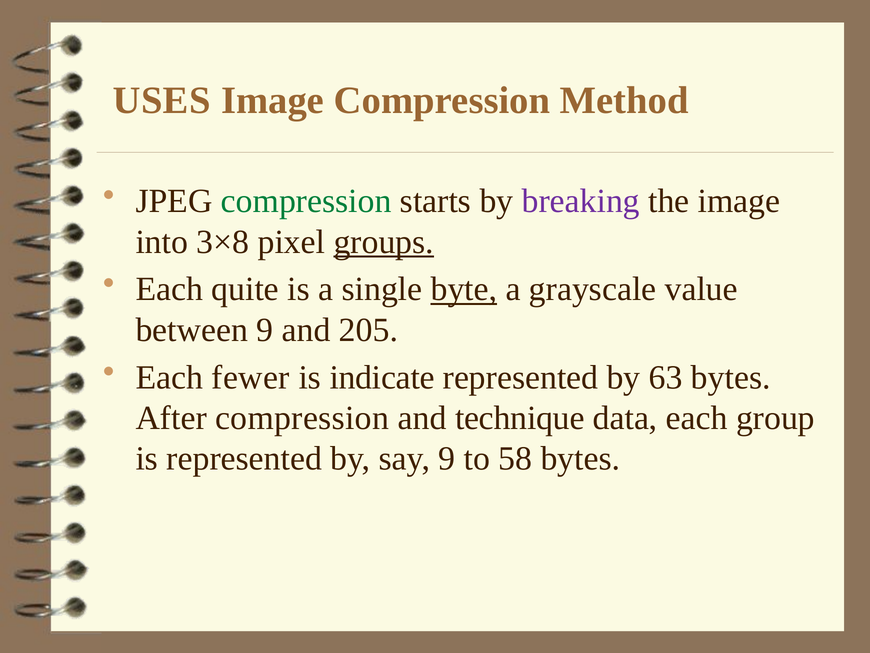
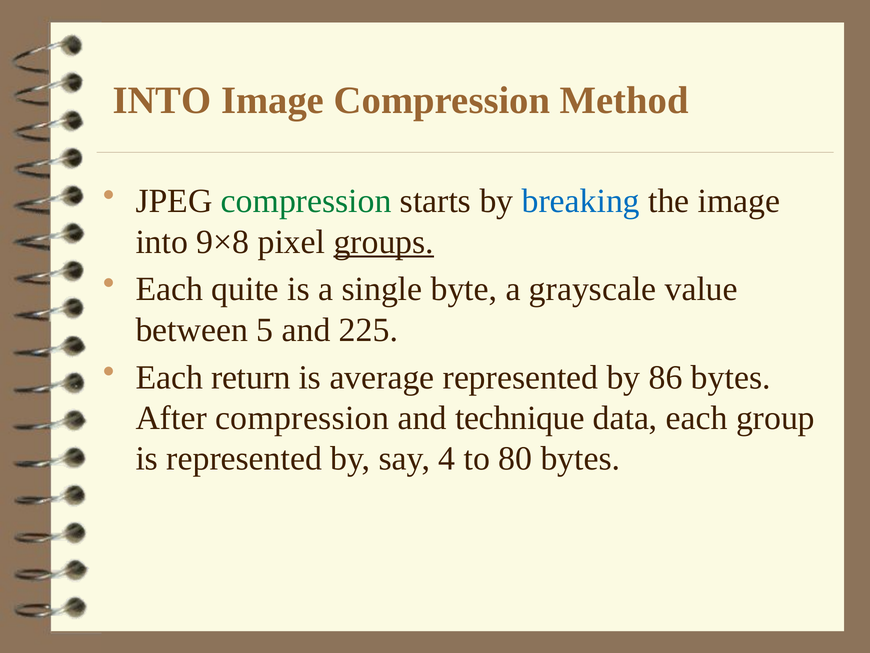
USES at (162, 101): USES -> INTO
breaking colour: purple -> blue
3×8: 3×8 -> 9×8
byte underline: present -> none
between 9: 9 -> 5
205: 205 -> 225
fewer: fewer -> return
indicate: indicate -> average
63: 63 -> 86
say 9: 9 -> 4
58: 58 -> 80
